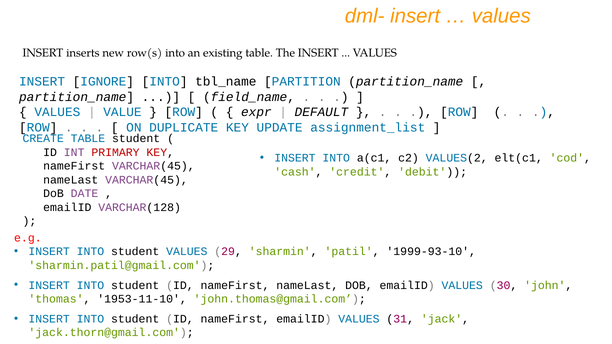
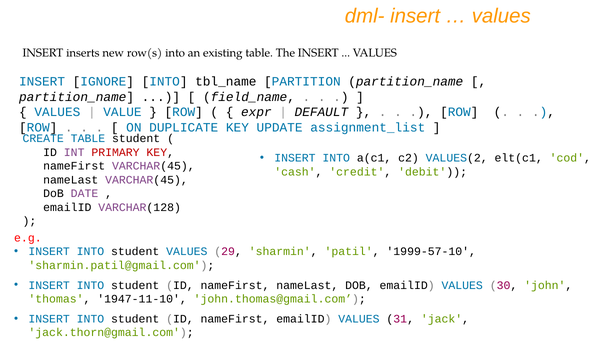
1999-93-10: 1999-93-10 -> 1999-57-10
1953-11-10: 1953-11-10 -> 1947-11-10
